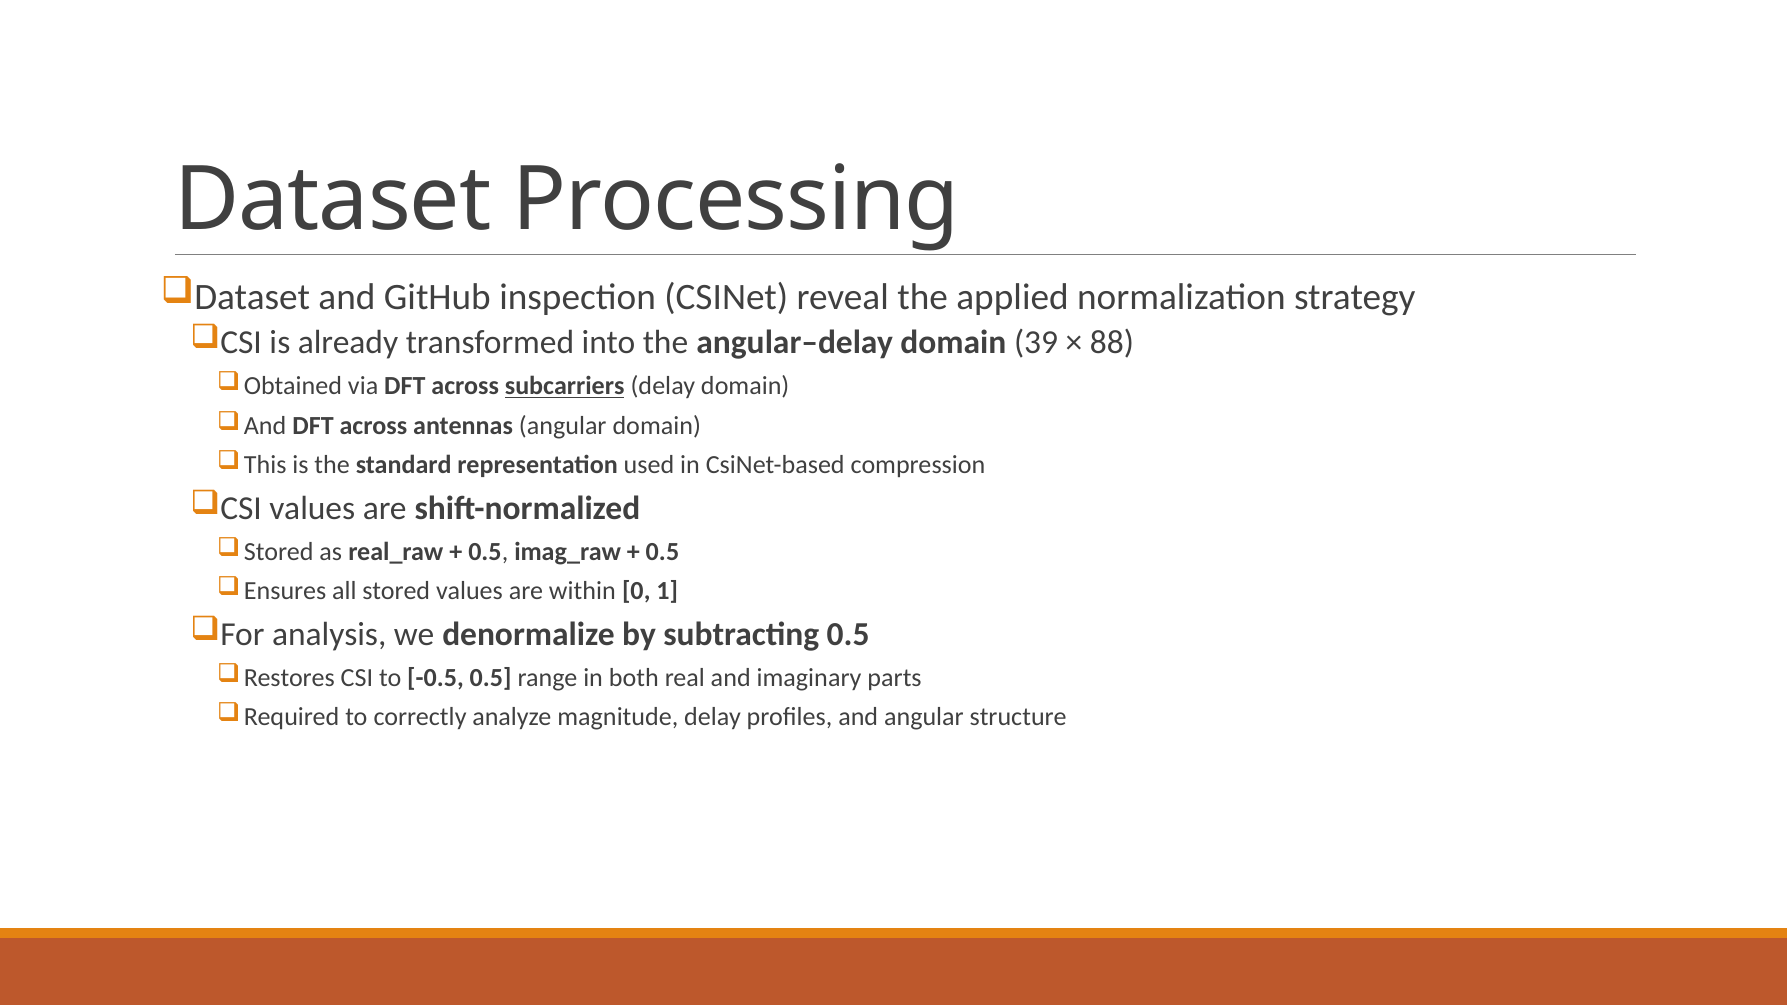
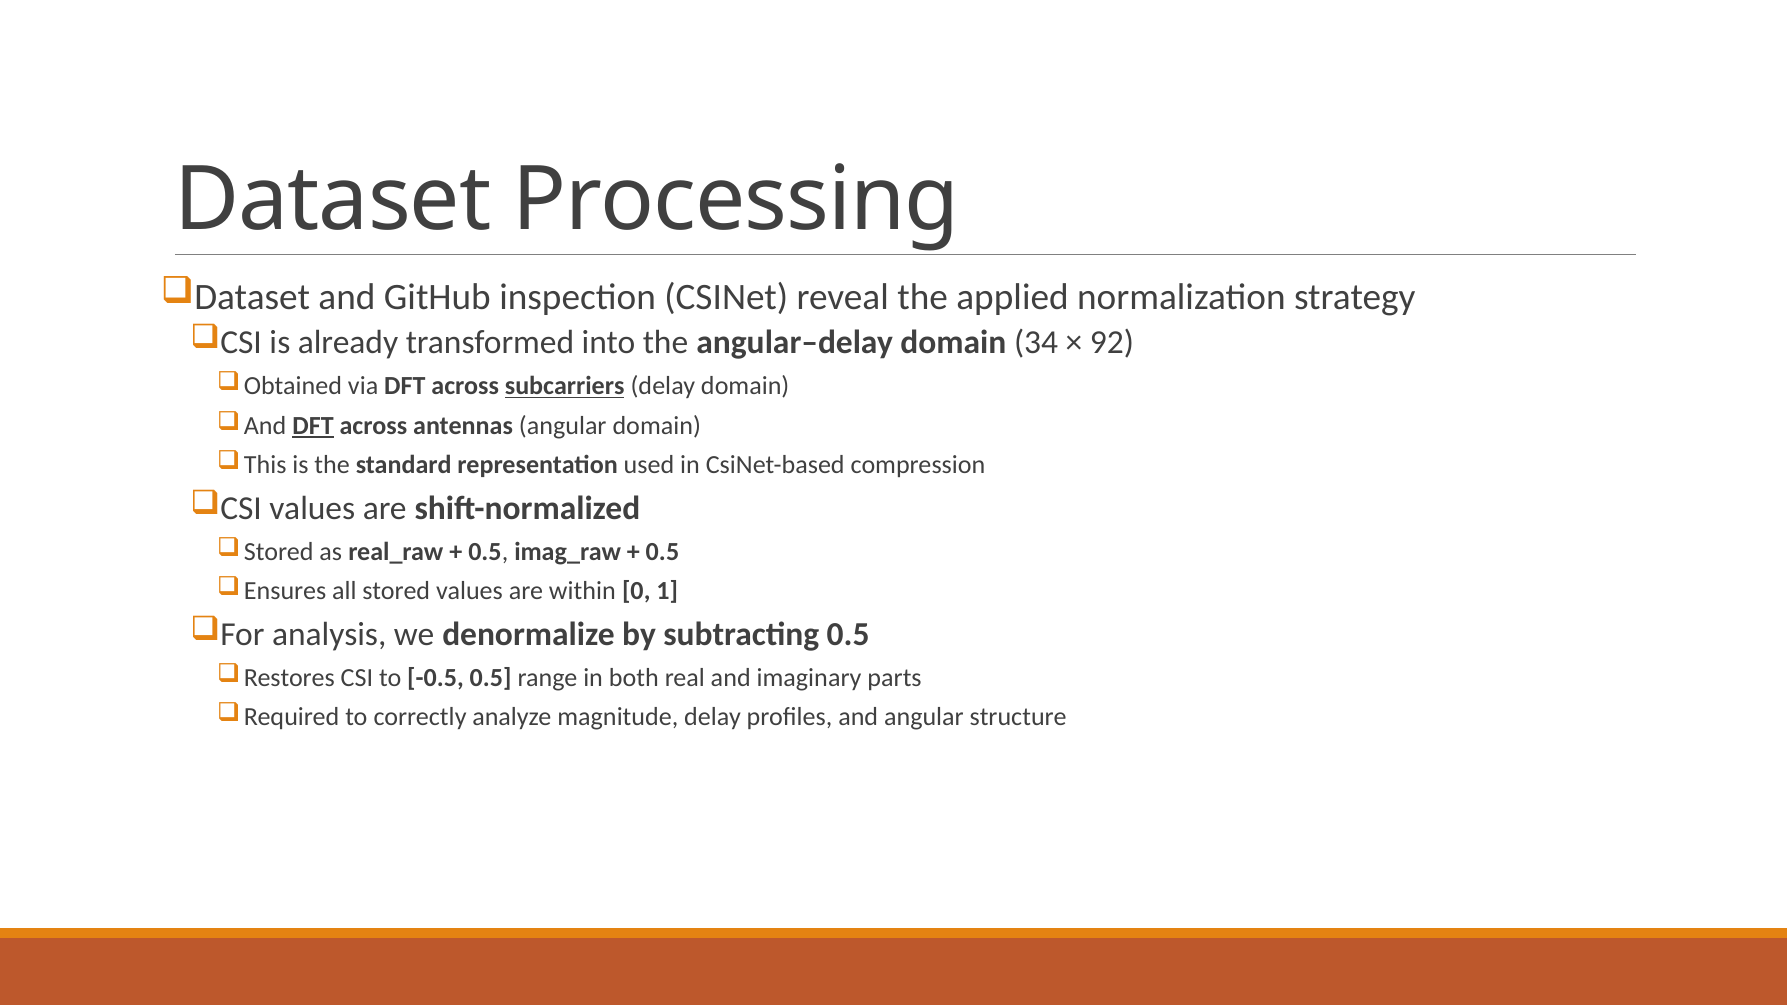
39: 39 -> 34
88: 88 -> 92
DFT at (313, 426) underline: none -> present
